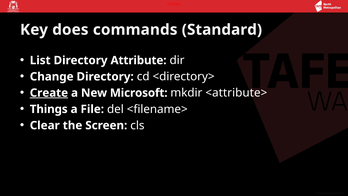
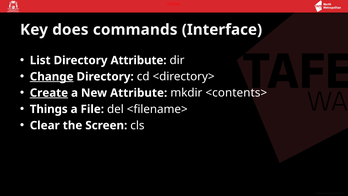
Standard: Standard -> Interface
Change underline: none -> present
New Microsoft: Microsoft -> Attribute
<attribute>: <attribute> -> <contents>
